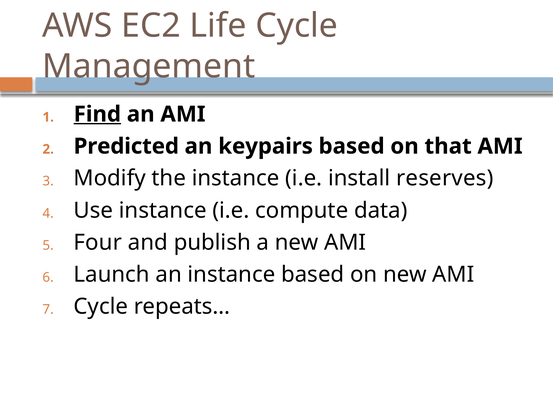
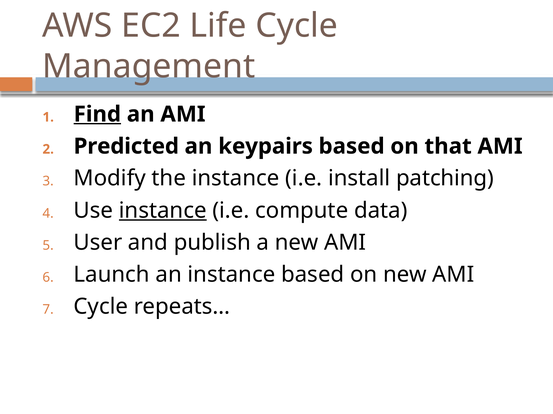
reserves: reserves -> patching
instance at (163, 211) underline: none -> present
Four: Four -> User
